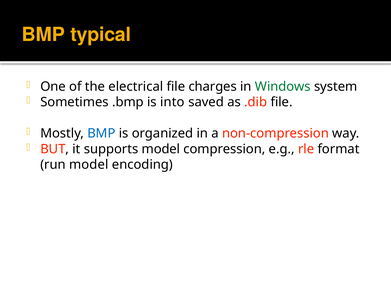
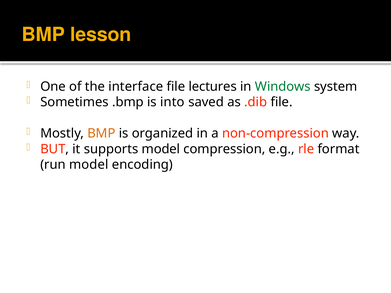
typical: typical -> lesson
electrical: electrical -> interface
charges: charges -> lectures
BMP at (101, 133) colour: blue -> orange
